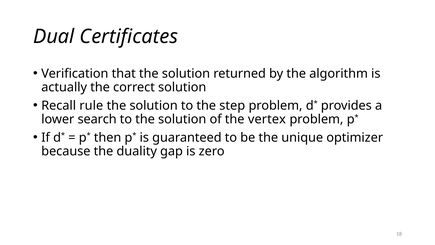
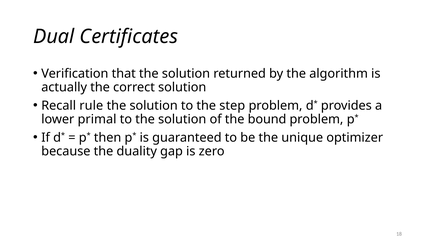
search: search -> primal
vertex: vertex -> bound
